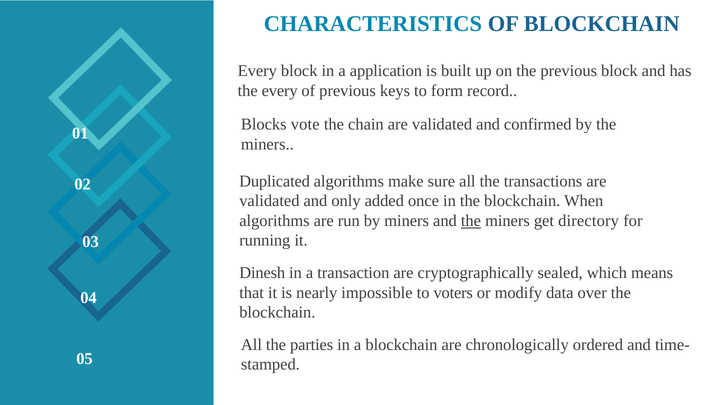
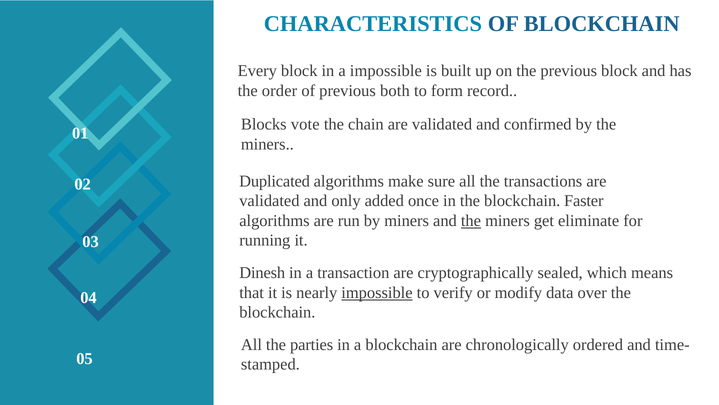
a application: application -> impossible
the every: every -> order
keys: keys -> both
When: When -> Faster
directory: directory -> eliminate
impossible at (377, 292) underline: none -> present
voters: voters -> verify
